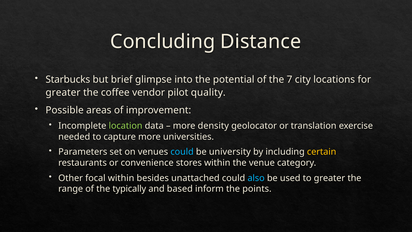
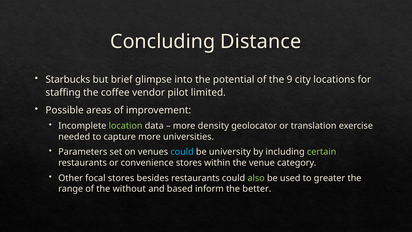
7: 7 -> 9
greater at (63, 93): greater -> staffing
quality: quality -> limited
certain colour: yellow -> light green
focal within: within -> stores
besides unattached: unattached -> restaurants
also colour: light blue -> light green
typically: typically -> without
points: points -> better
